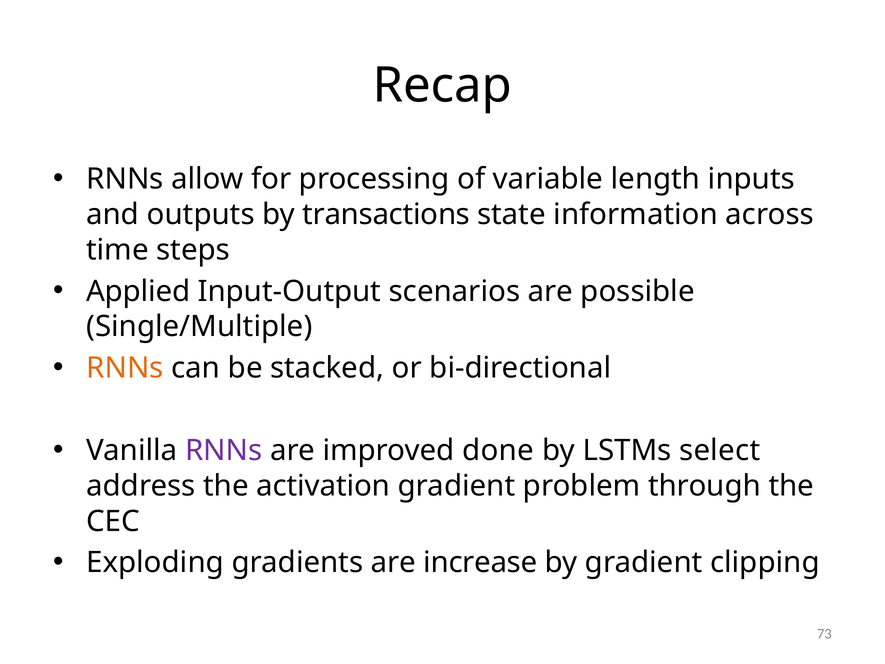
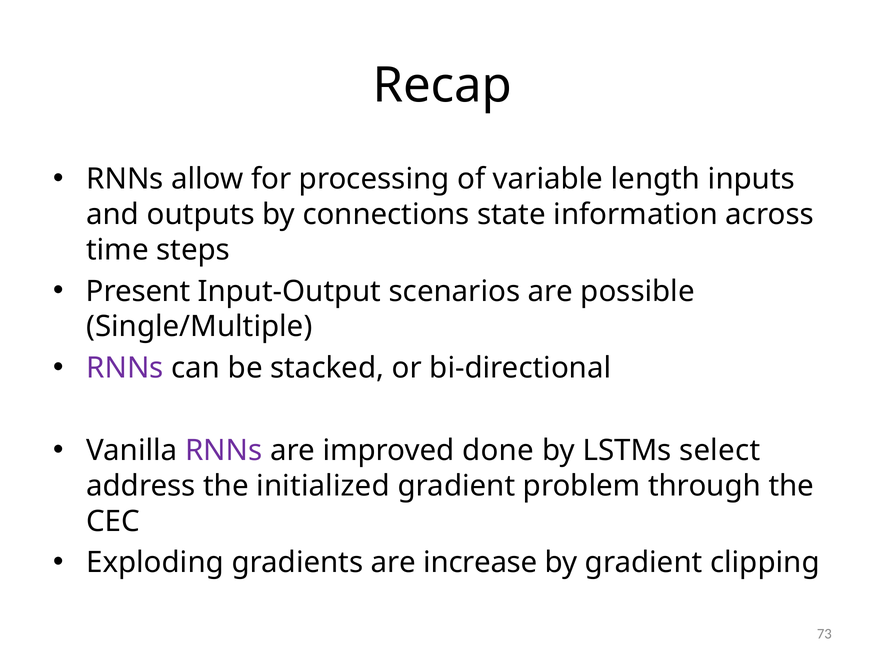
transactions: transactions -> connections
Applied: Applied -> Present
RNNs at (125, 368) colour: orange -> purple
activation: activation -> initialized
